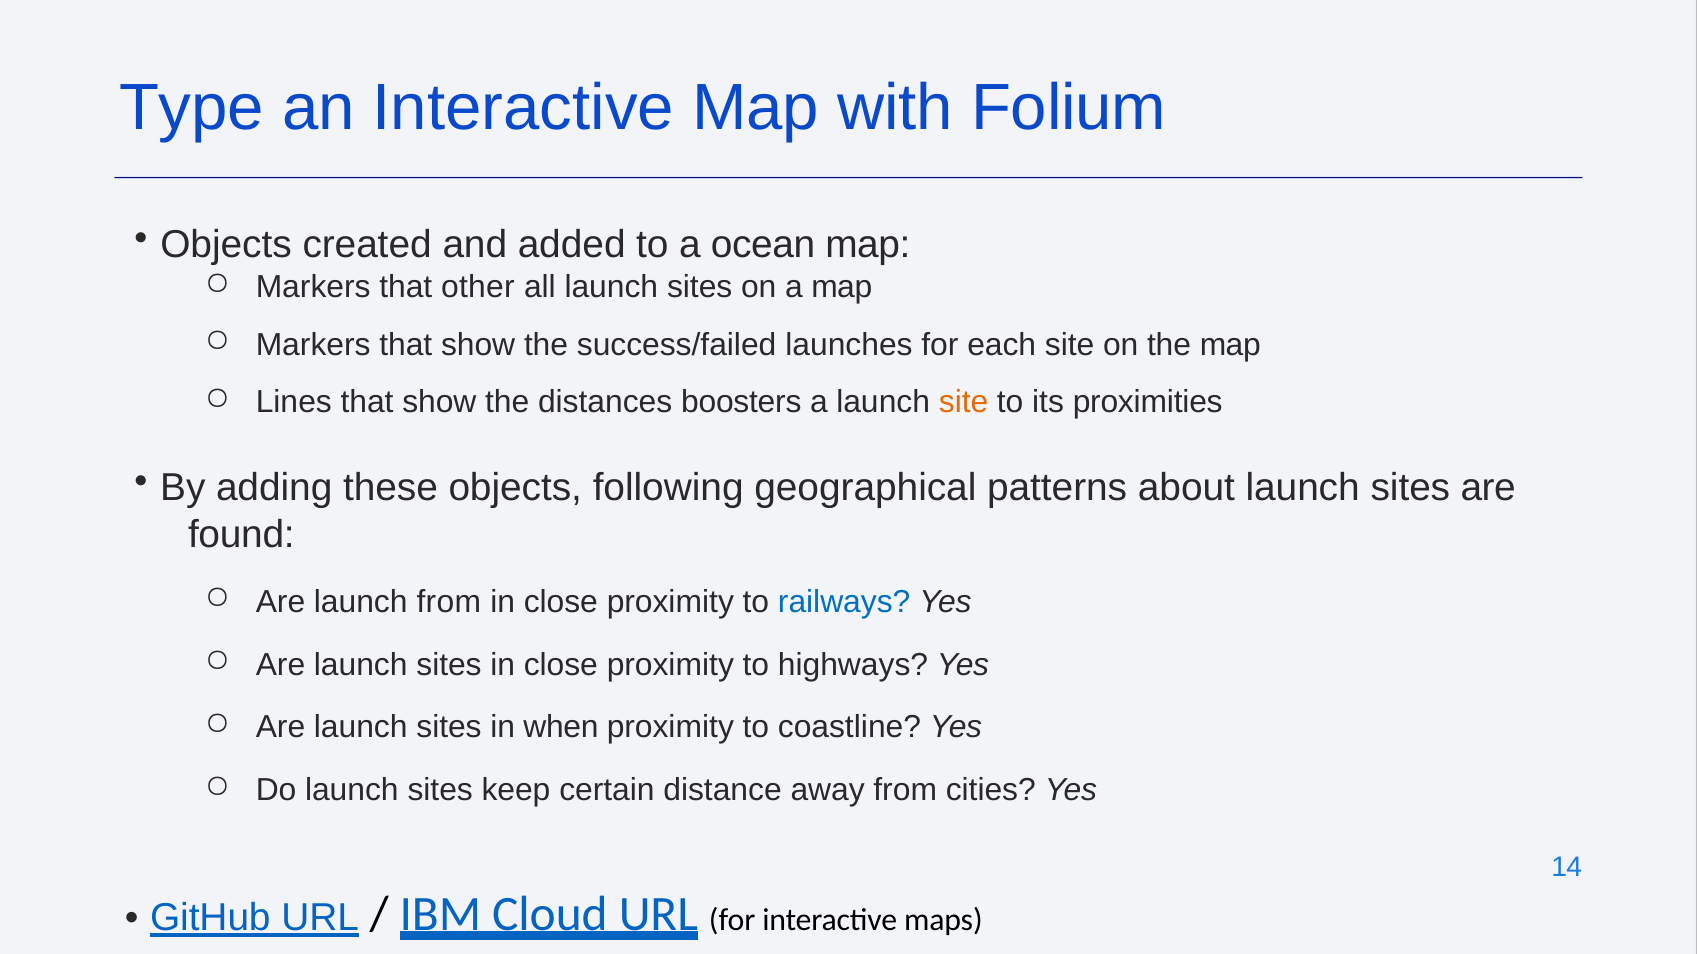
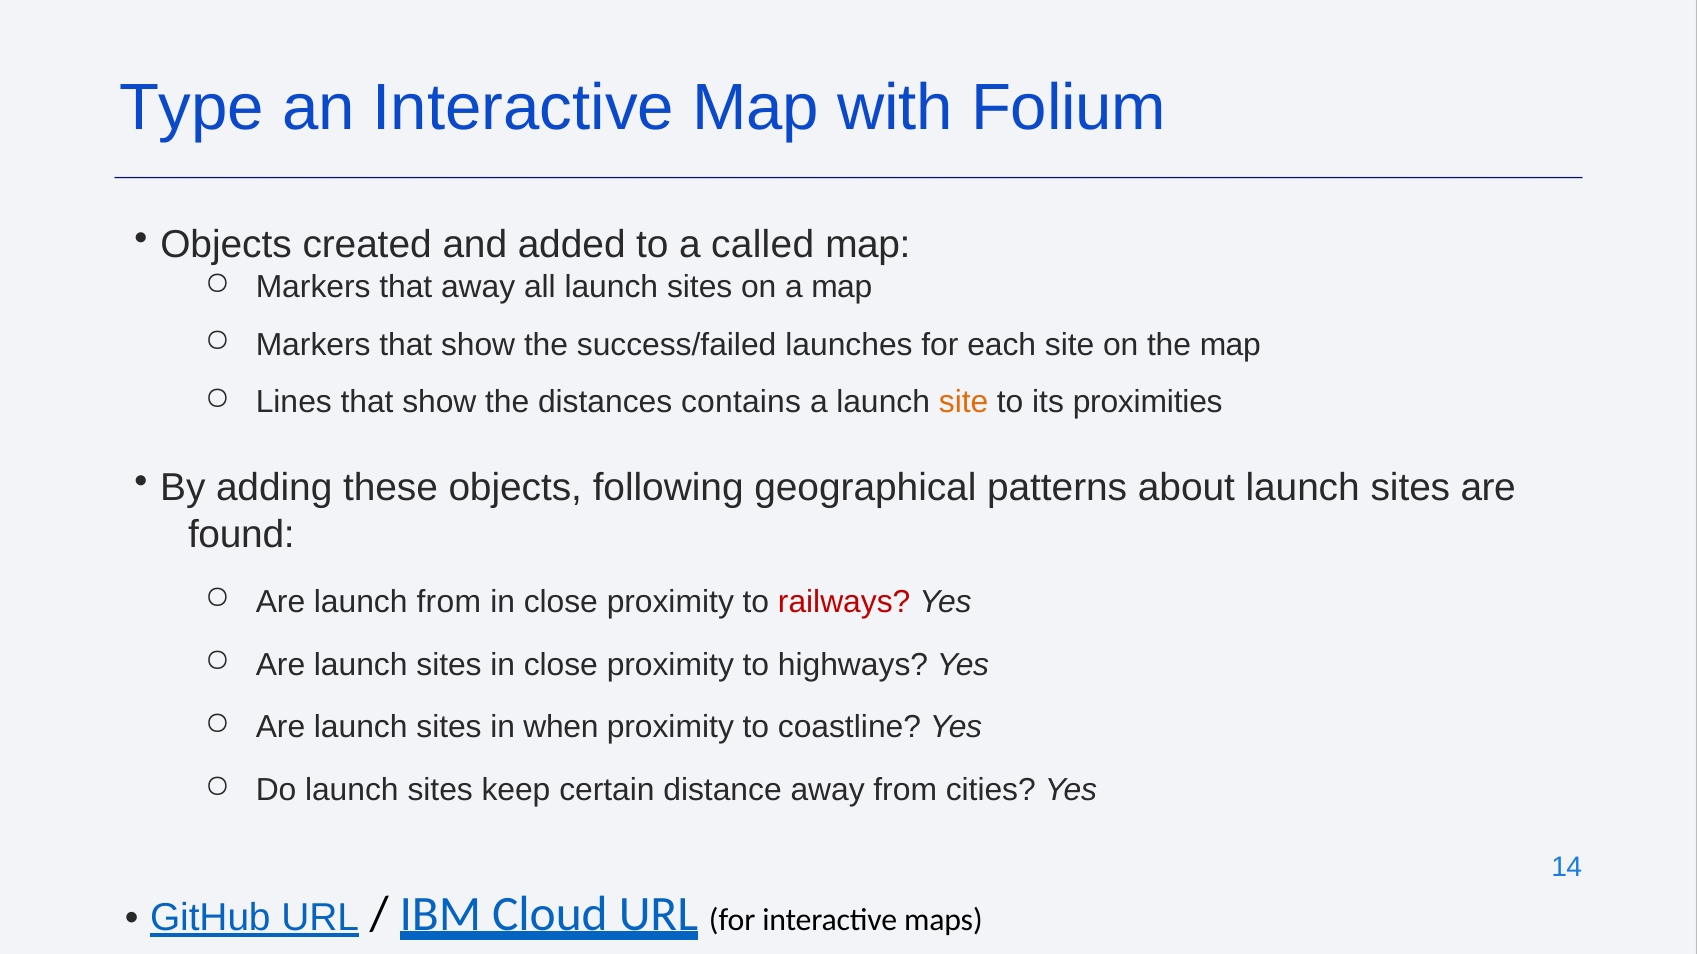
ocean: ocean -> called
that other: other -> away
boosters: boosters -> contains
railways colour: blue -> red
